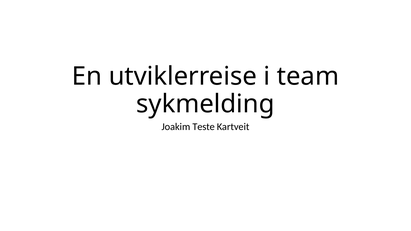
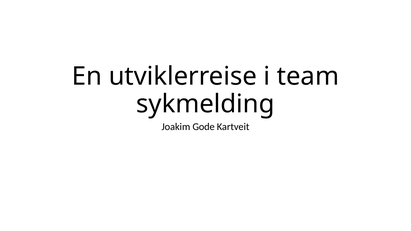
Teste: Teste -> Gode
